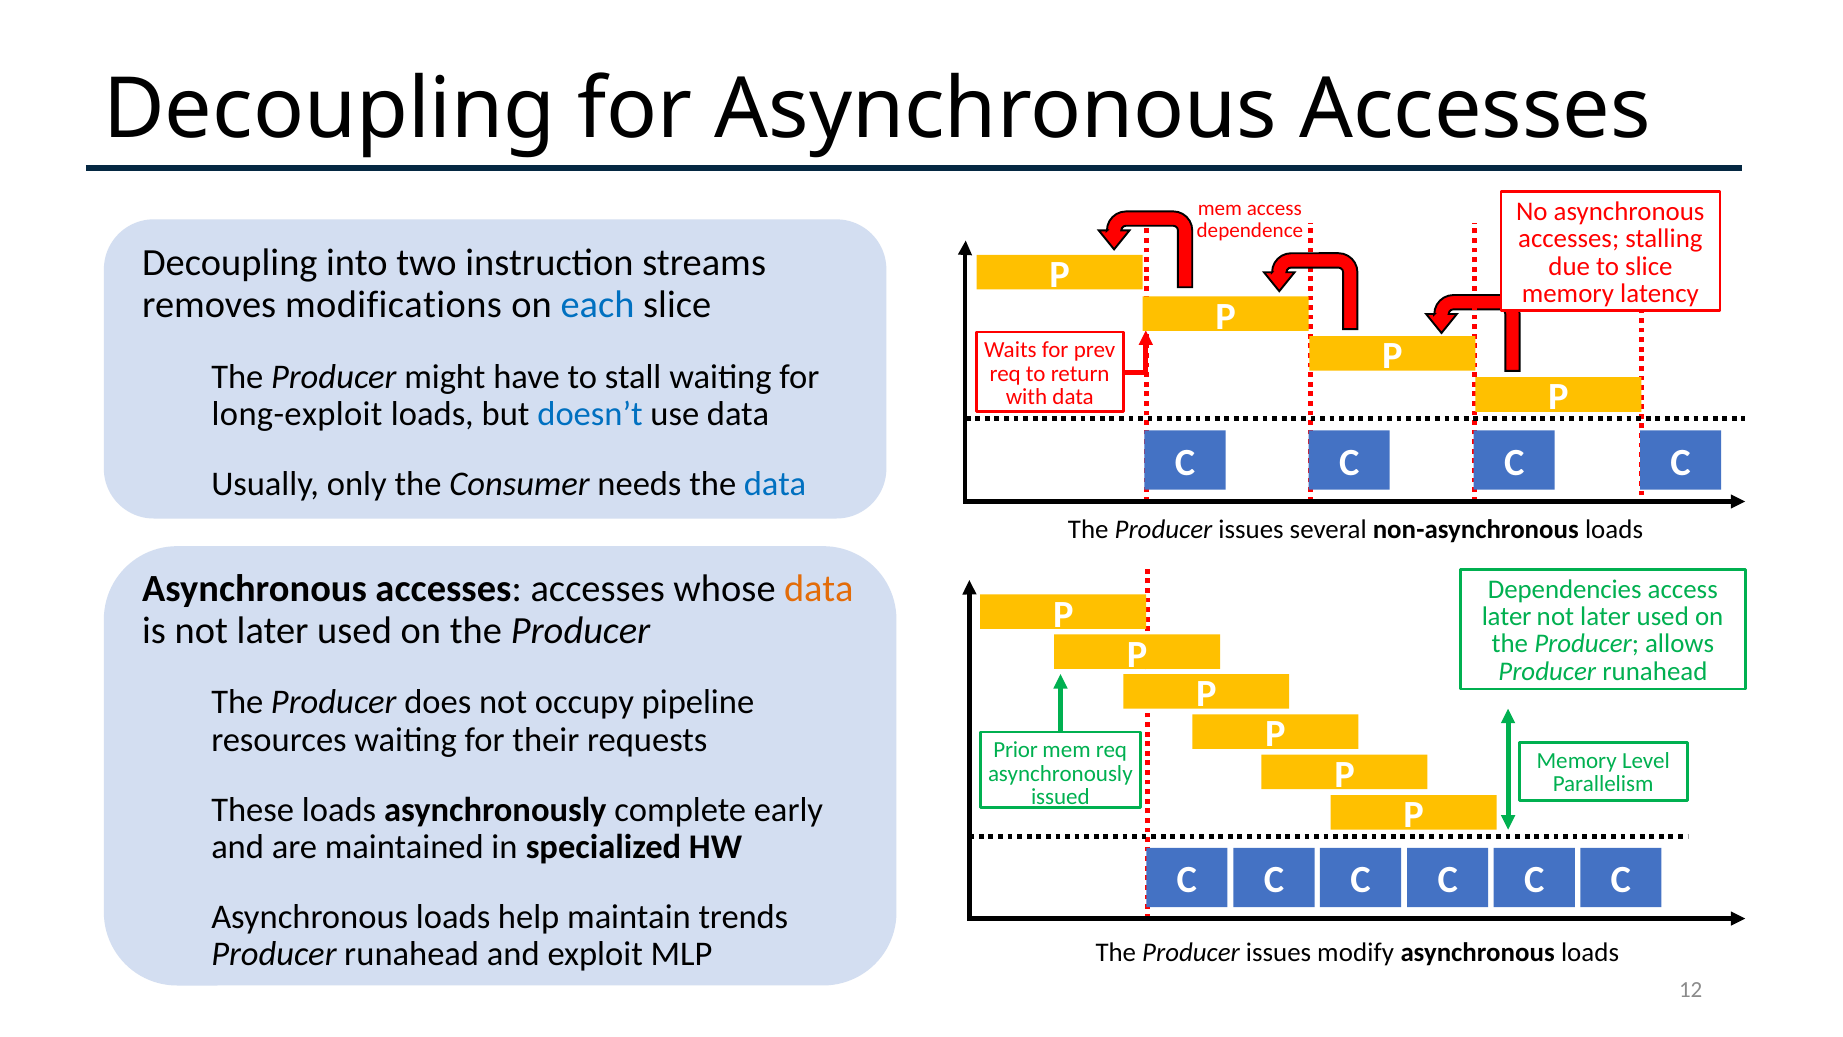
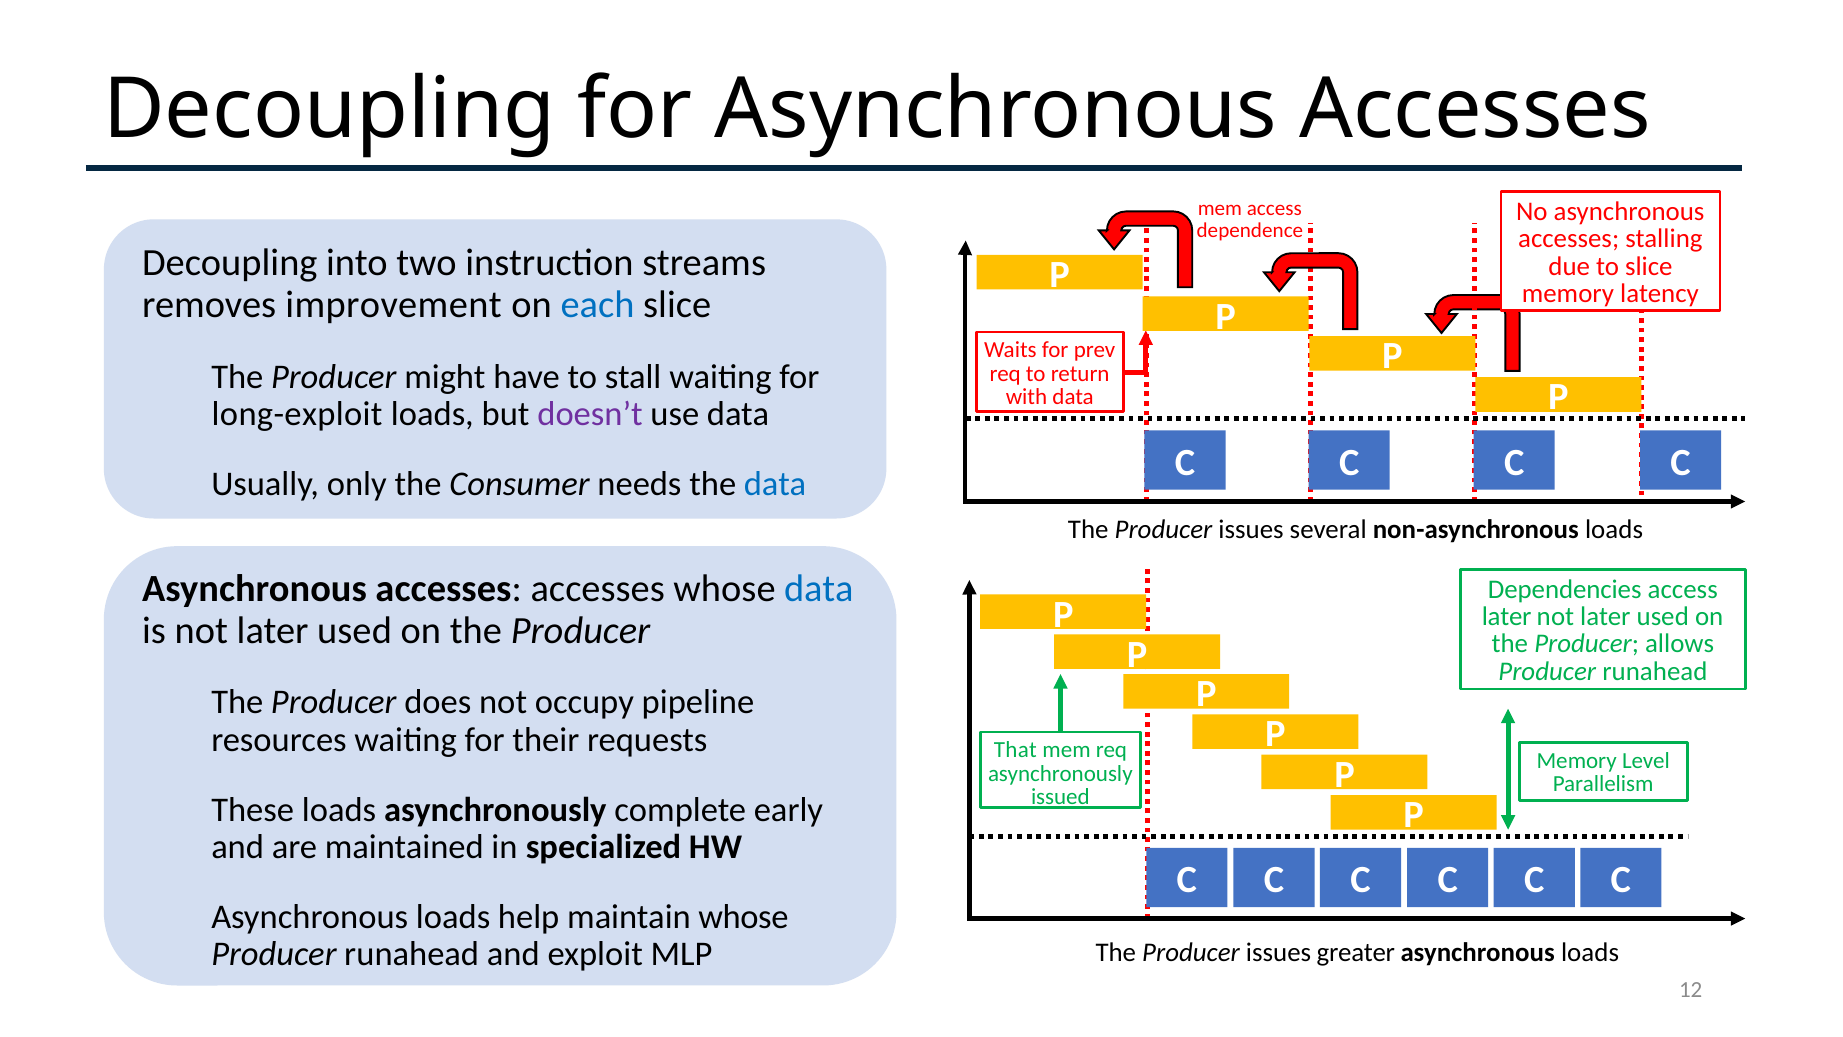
modifications: modifications -> improvement
doesn’t colour: blue -> purple
data at (819, 589) colour: orange -> blue
Prior: Prior -> That
maintain trends: trends -> whose
modify: modify -> greater
